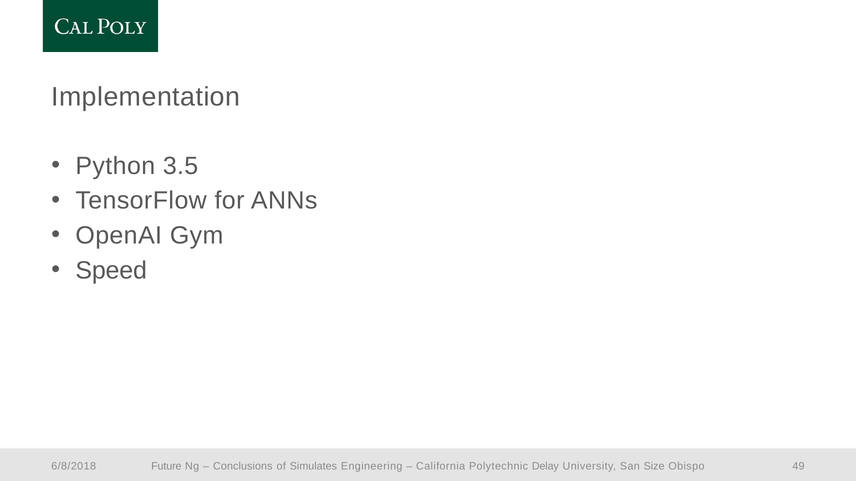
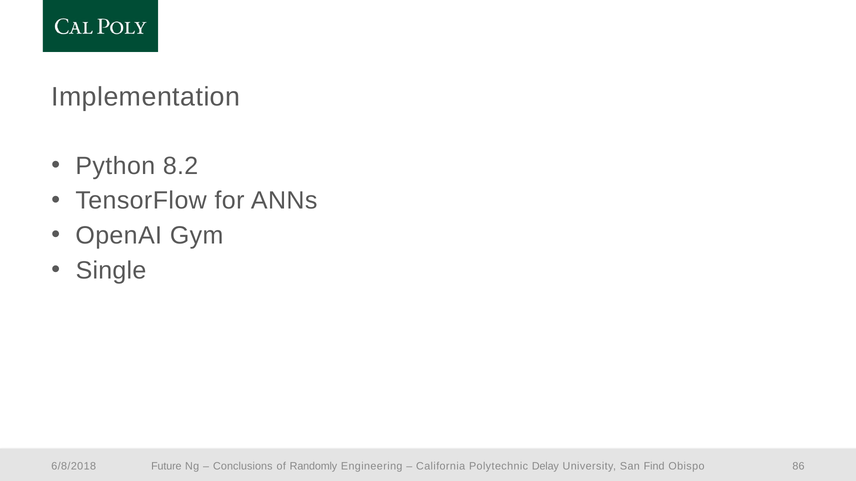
3.5: 3.5 -> 8.2
Speed: Speed -> Single
Simulates: Simulates -> Randomly
Size: Size -> Find
49: 49 -> 86
